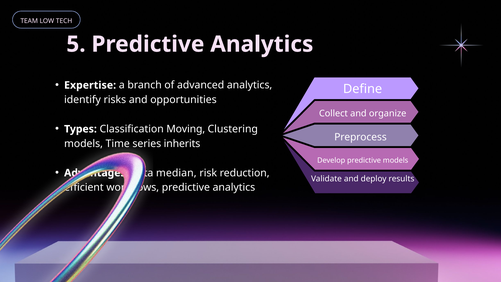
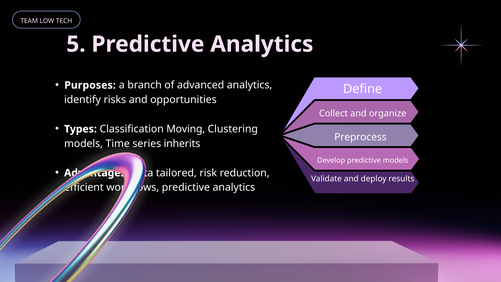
Expertise: Expertise -> Purposes
median: median -> tailored
